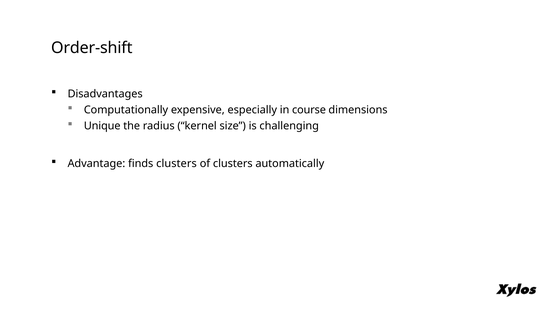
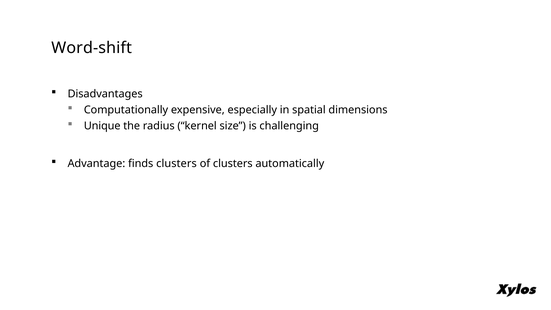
Order-shift: Order-shift -> Word-shift
course: course -> spatial
